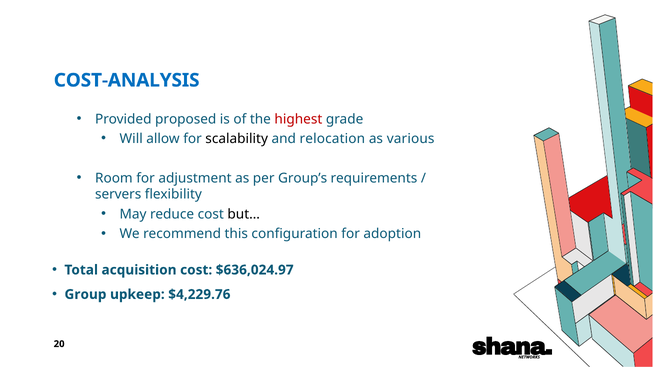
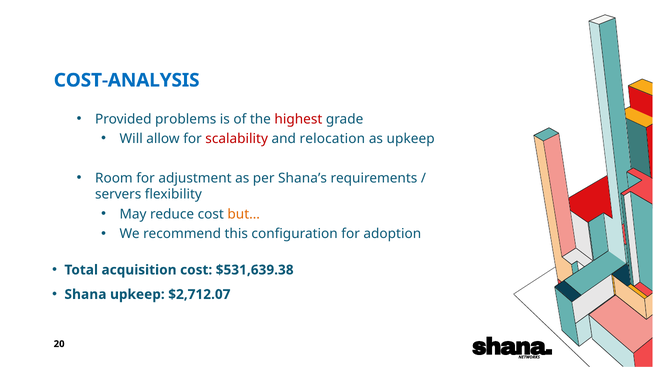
proposed: proposed -> problems
scalability colour: black -> red
as various: various -> upkeep
Group’s: Group’s -> Shana’s
but… colour: black -> orange
$636,024.97: $636,024.97 -> $531,639.38
Group at (85, 295): Group -> Shana
$4,229.76: $4,229.76 -> $2,712.07
